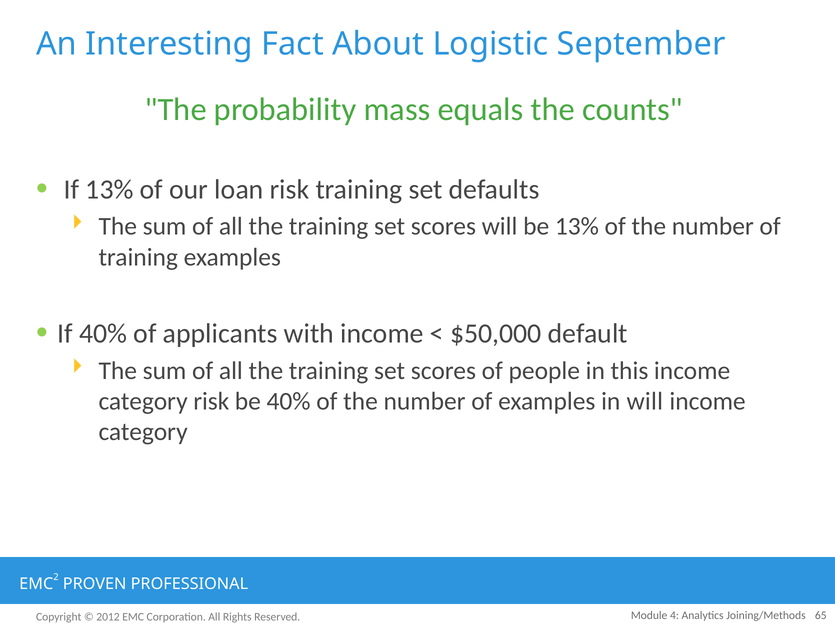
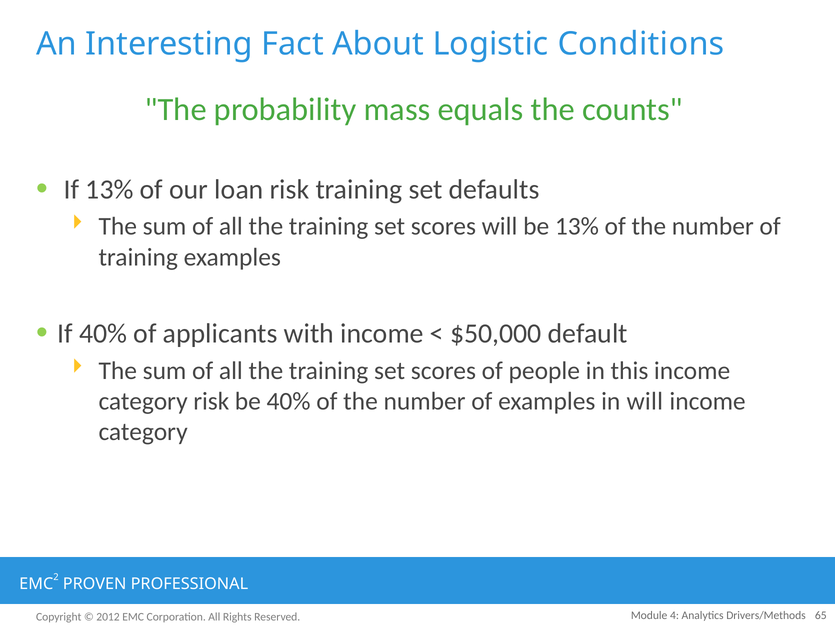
September: September -> Conditions
Joining/Methods: Joining/Methods -> Drivers/Methods
